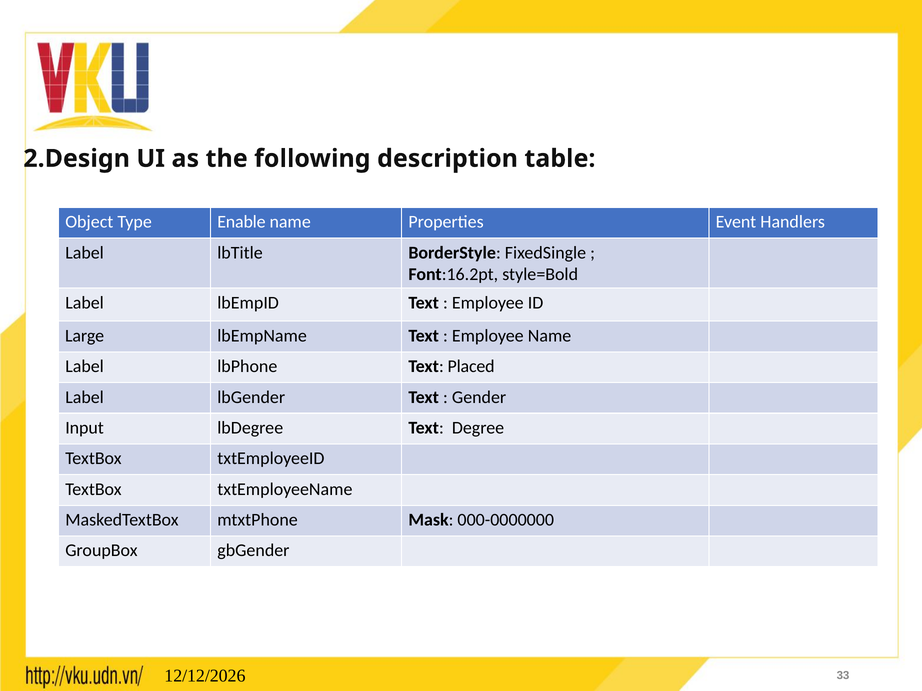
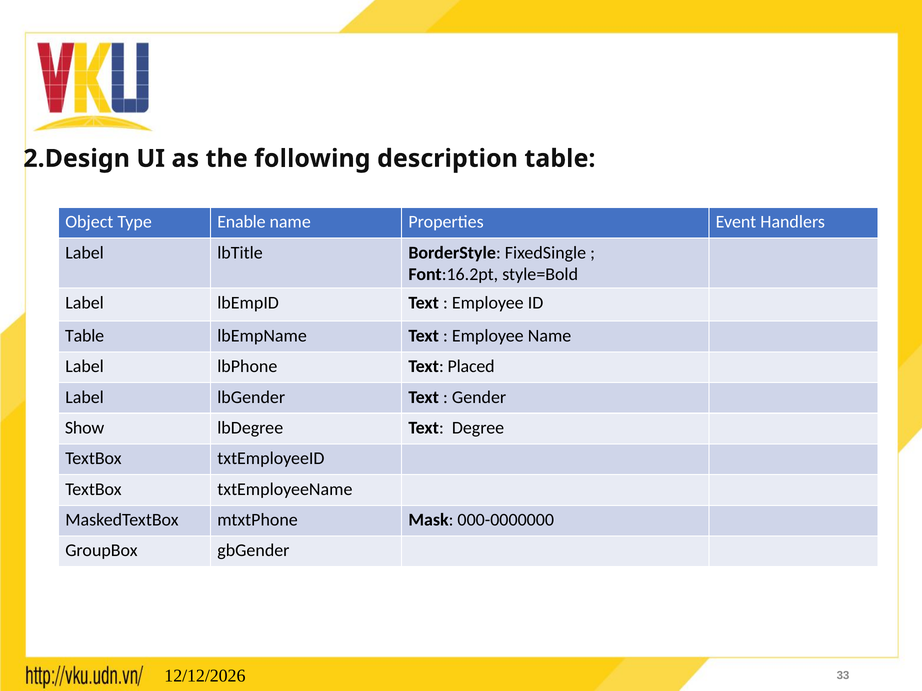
Large at (85, 336): Large -> Table
Input: Input -> Show
